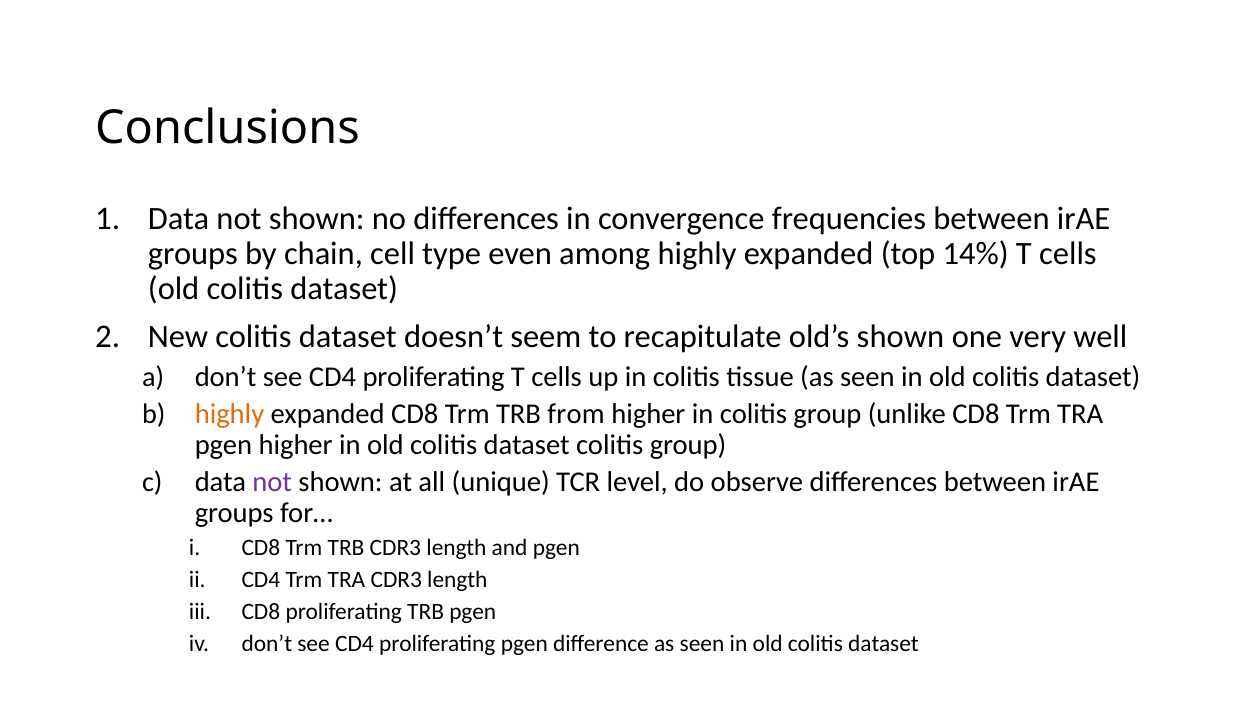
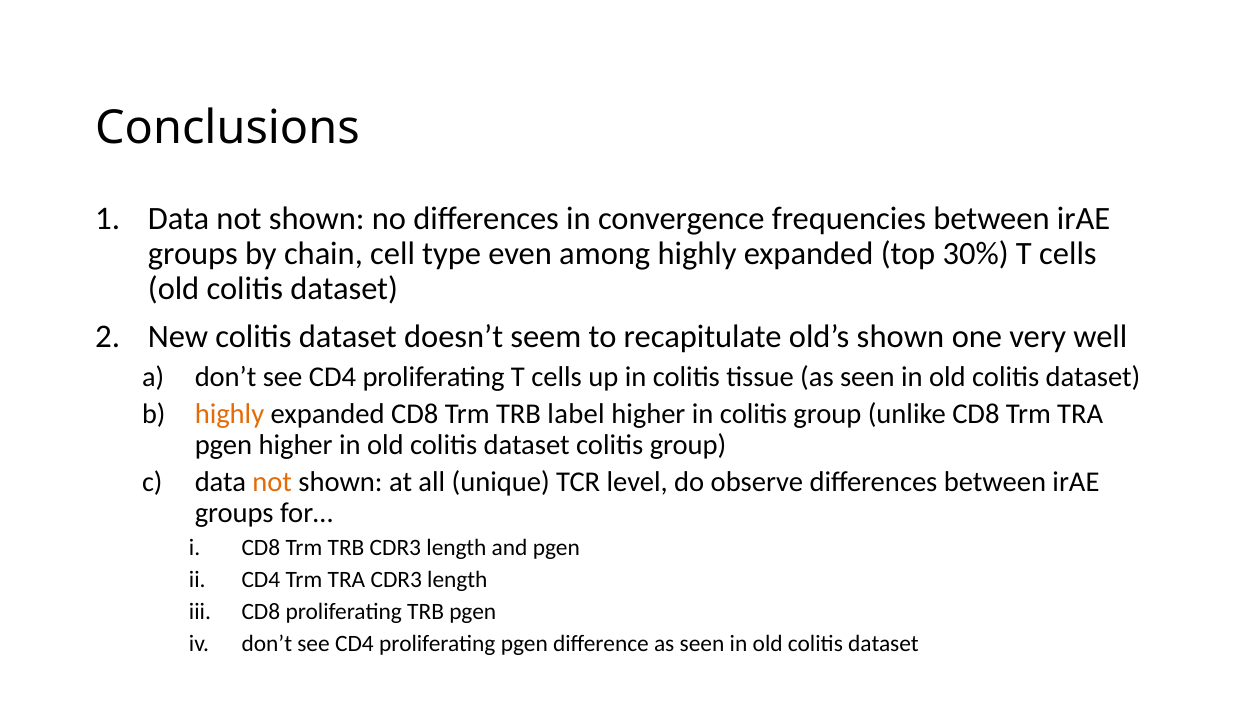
14%: 14% -> 30%
from: from -> label
not at (272, 482) colour: purple -> orange
